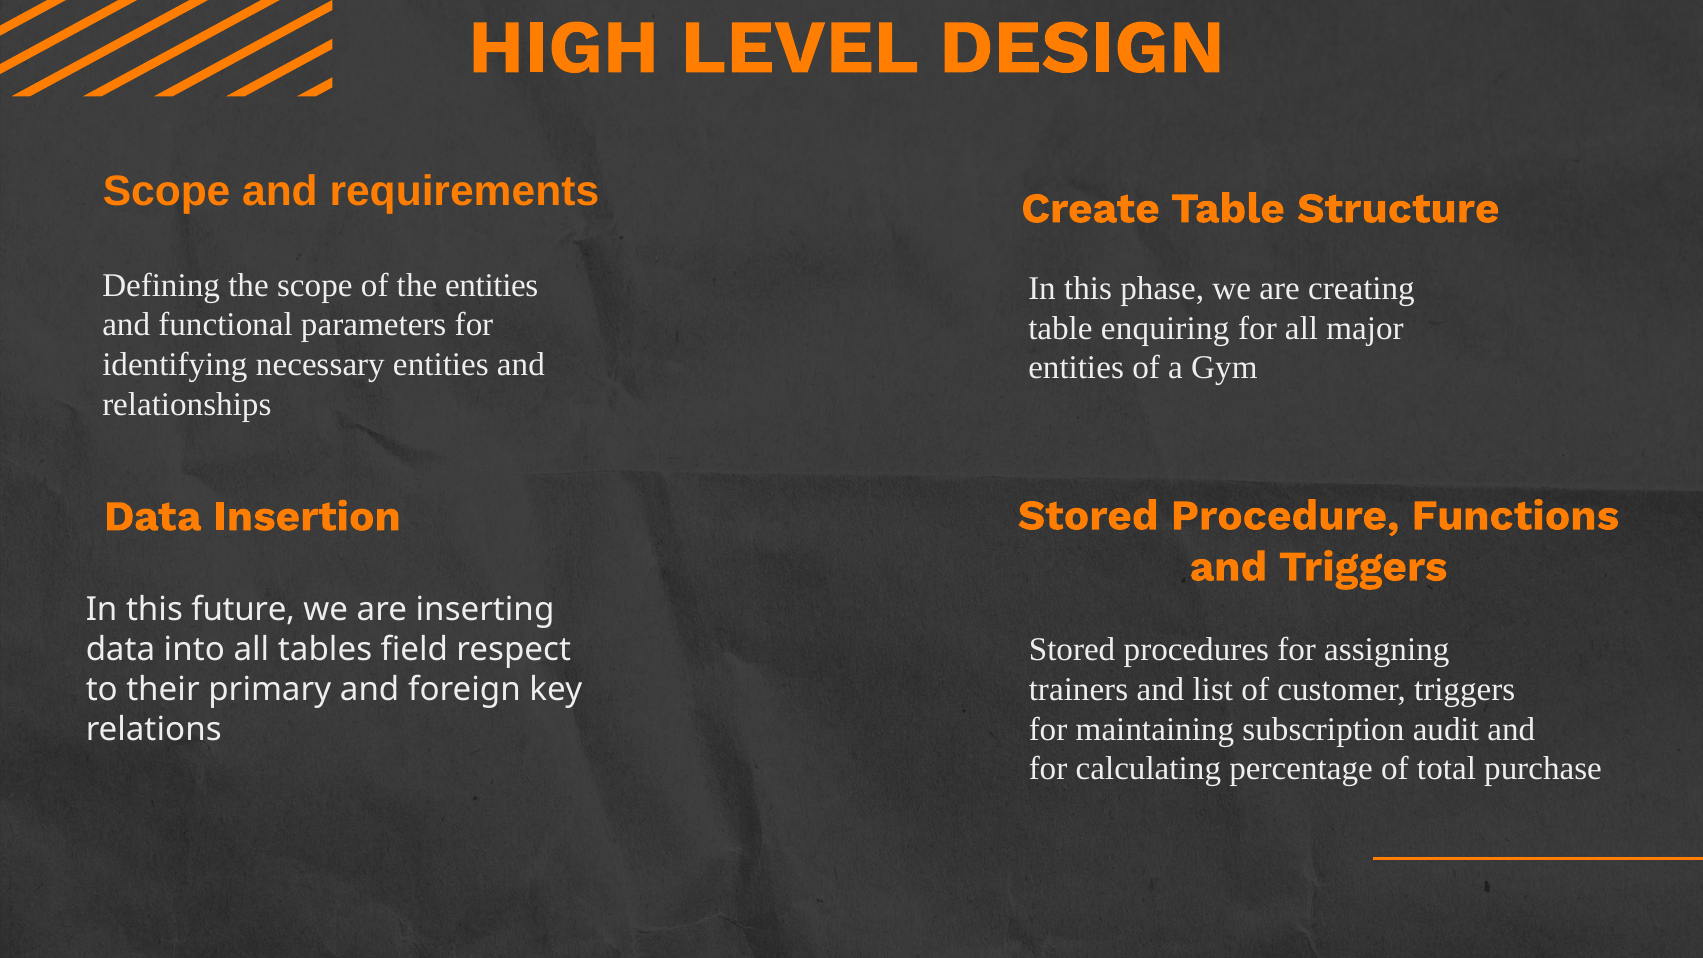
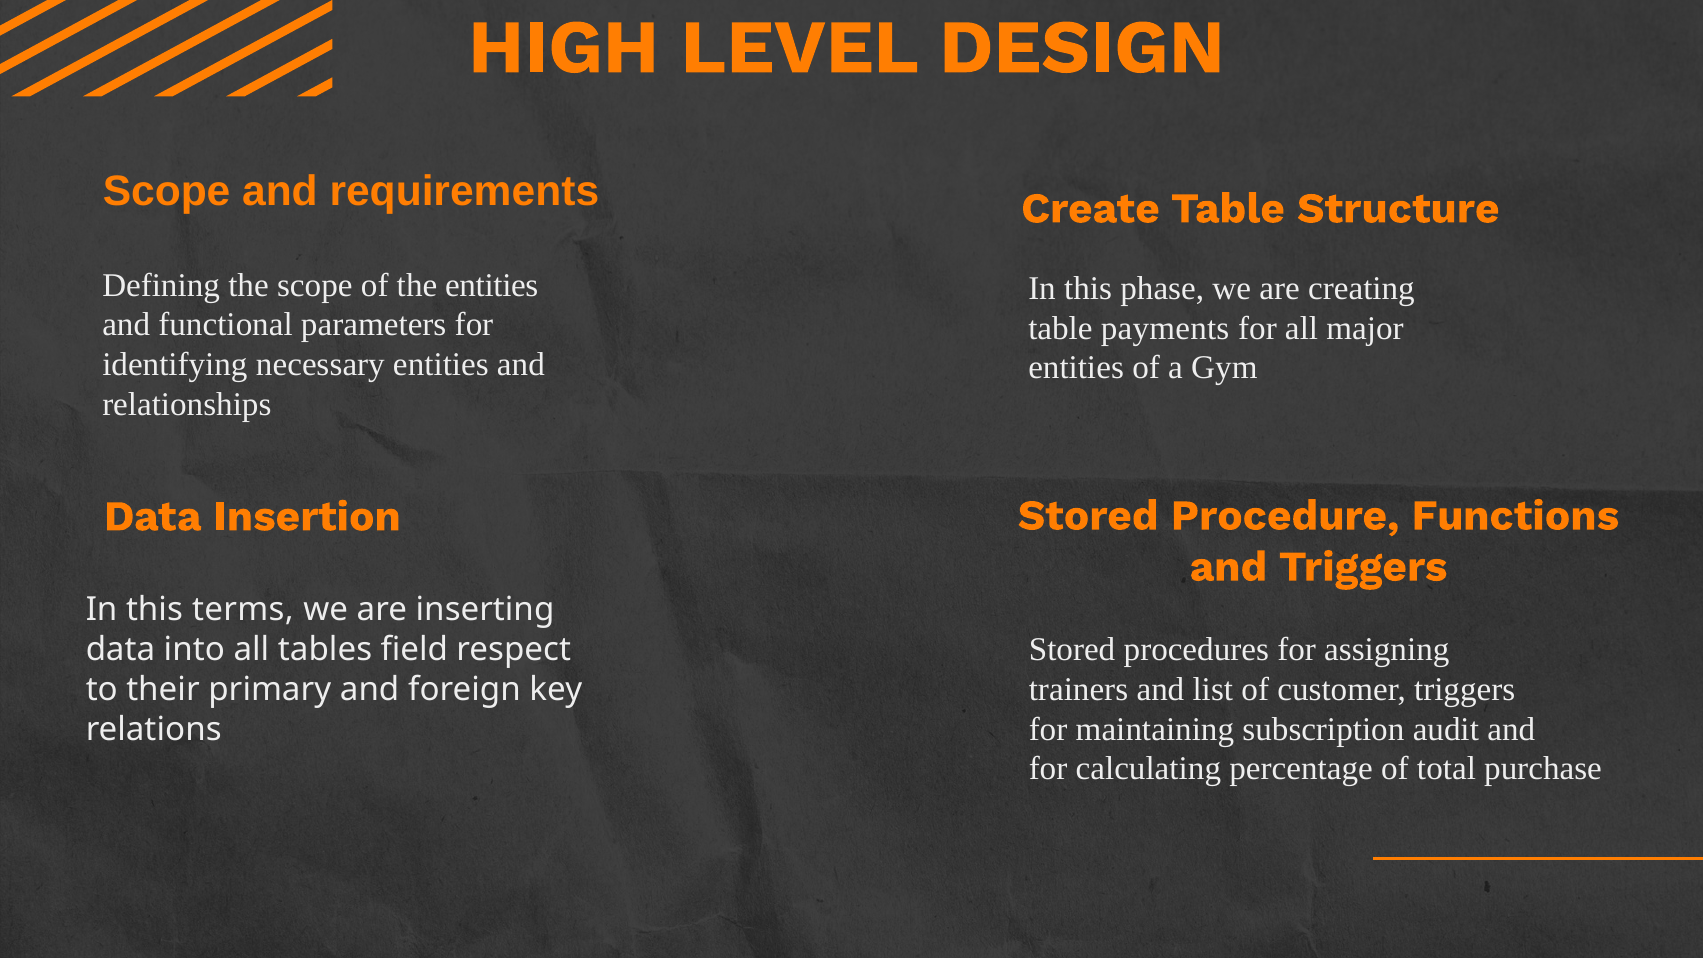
enquiring: enquiring -> payments
future: future -> terms
